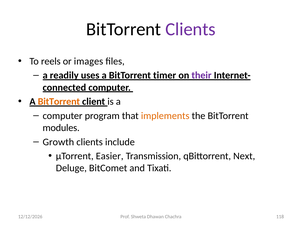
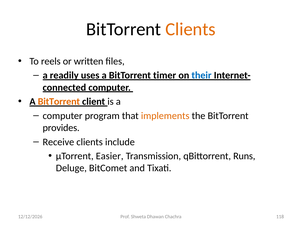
Clients at (190, 29) colour: purple -> orange
images: images -> written
their colour: purple -> blue
modules: modules -> provides
Growth: Growth -> Receive
Next: Next -> Runs
